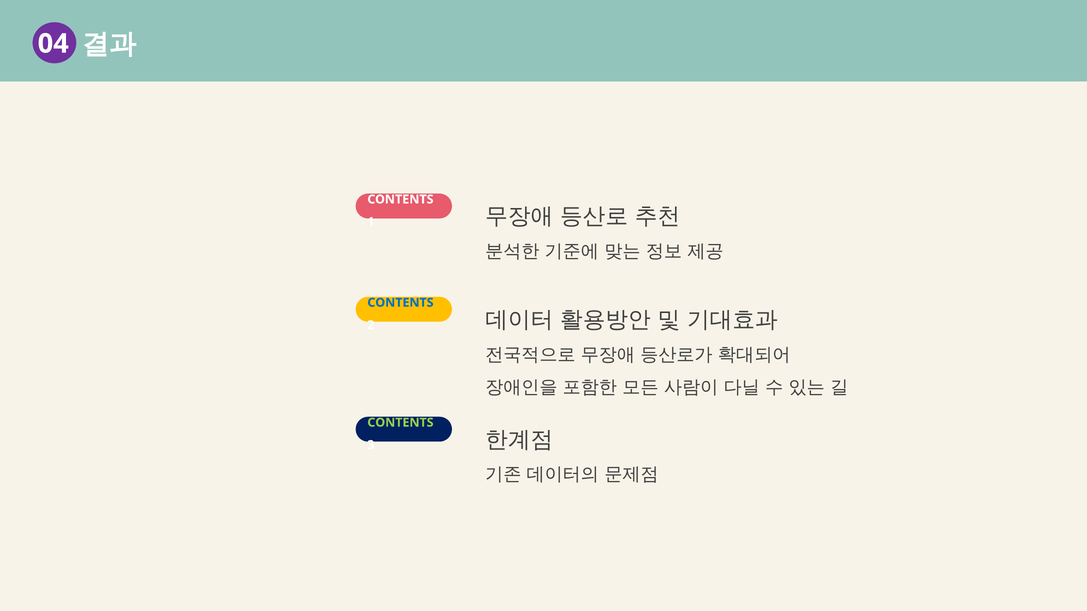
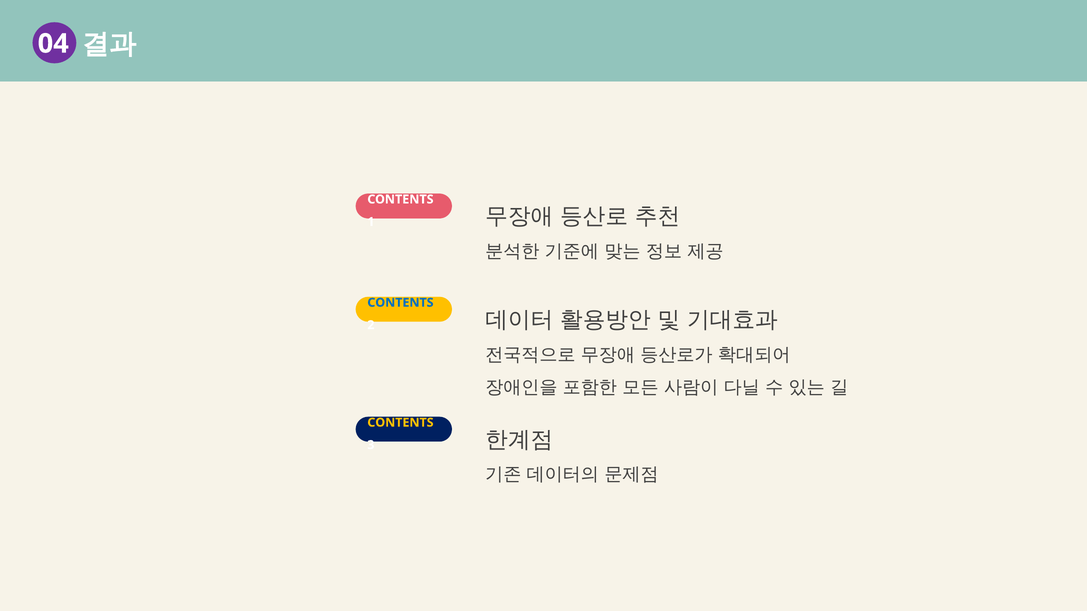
CONTENTS at (400, 423) colour: light green -> yellow
